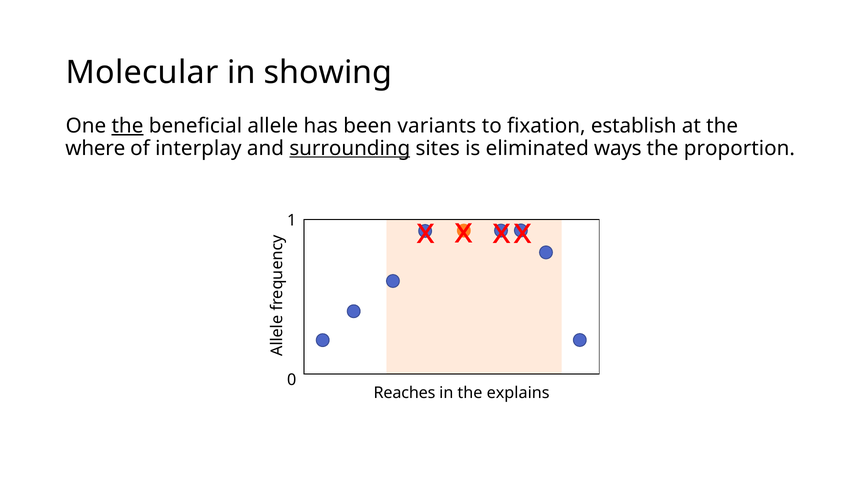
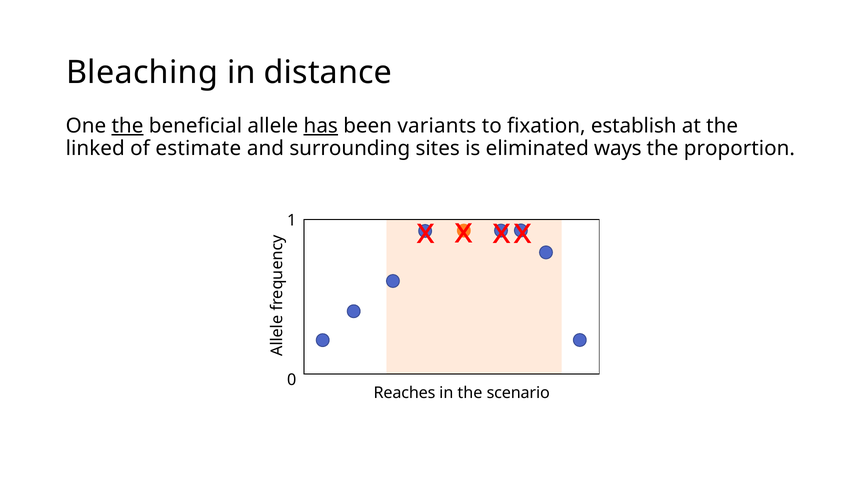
Molecular: Molecular -> Bleaching
showing: showing -> distance
has underline: none -> present
where: where -> linked
interplay: interplay -> estimate
surrounding underline: present -> none
explains: explains -> scenario
